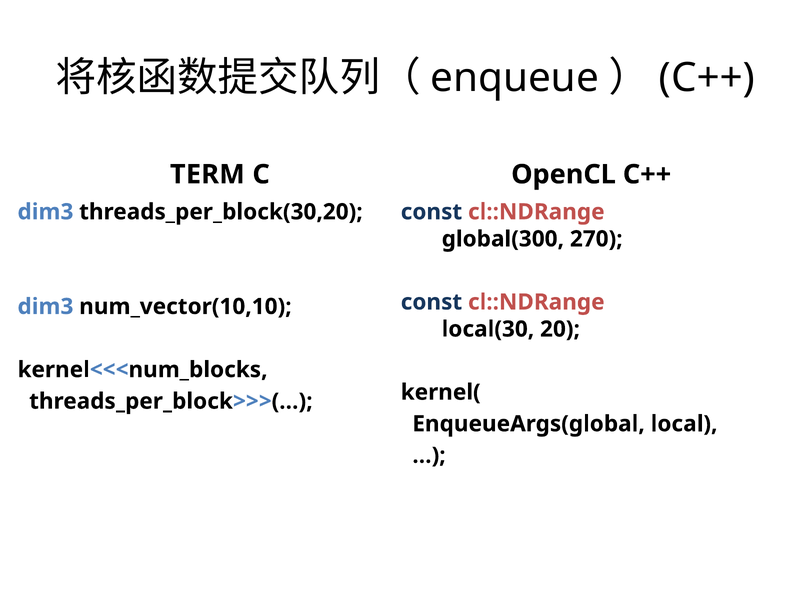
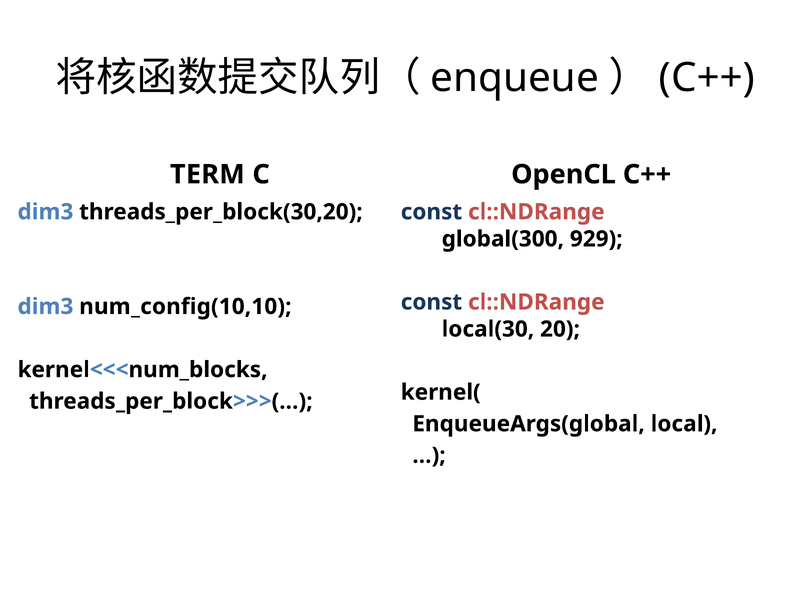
270: 270 -> 929
num_vector(10,10: num_vector(10,10 -> num_config(10,10
